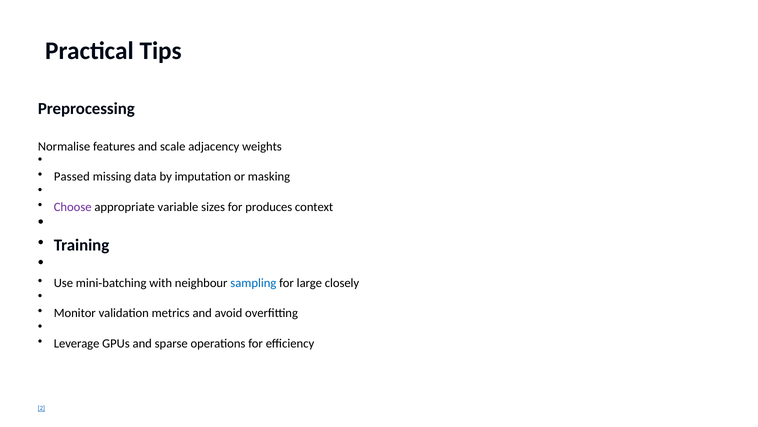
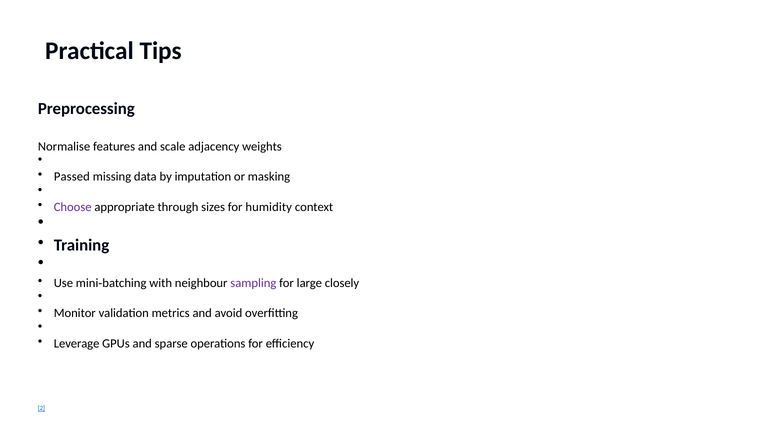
variable: variable -> through
produces: produces -> humidity
sampling colour: blue -> purple
